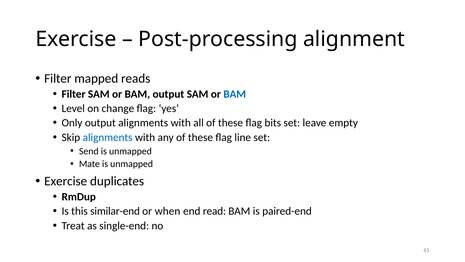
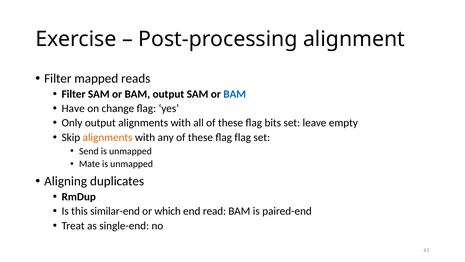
Level: Level -> Have
alignments at (108, 137) colour: blue -> orange
flag line: line -> flag
Exercise at (66, 181): Exercise -> Aligning
when: when -> which
